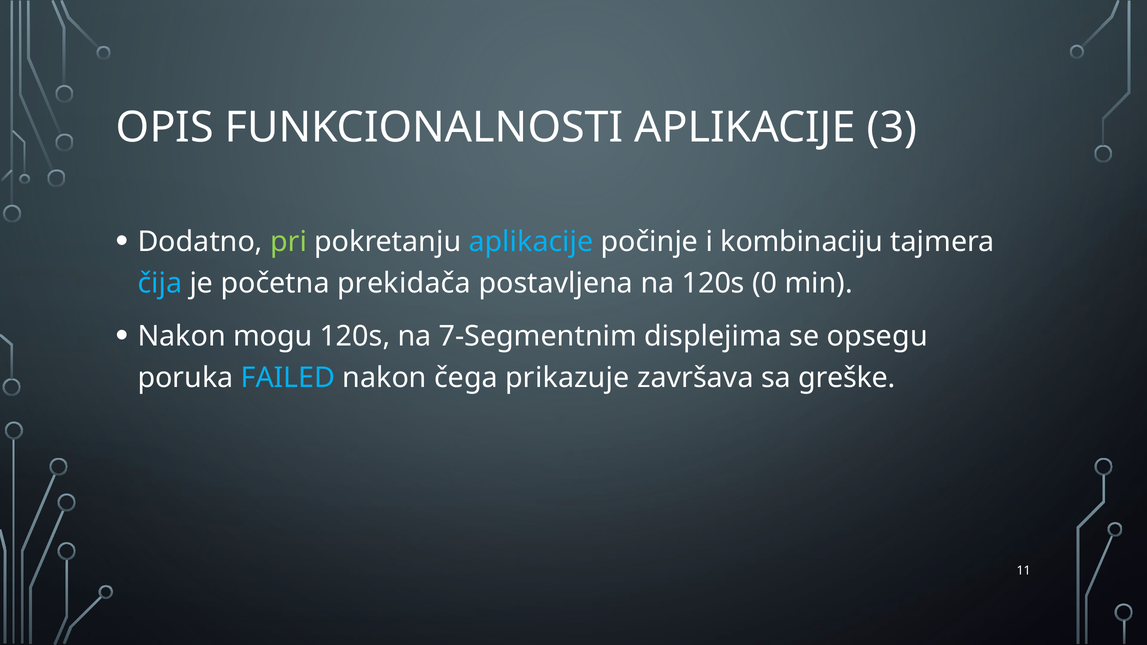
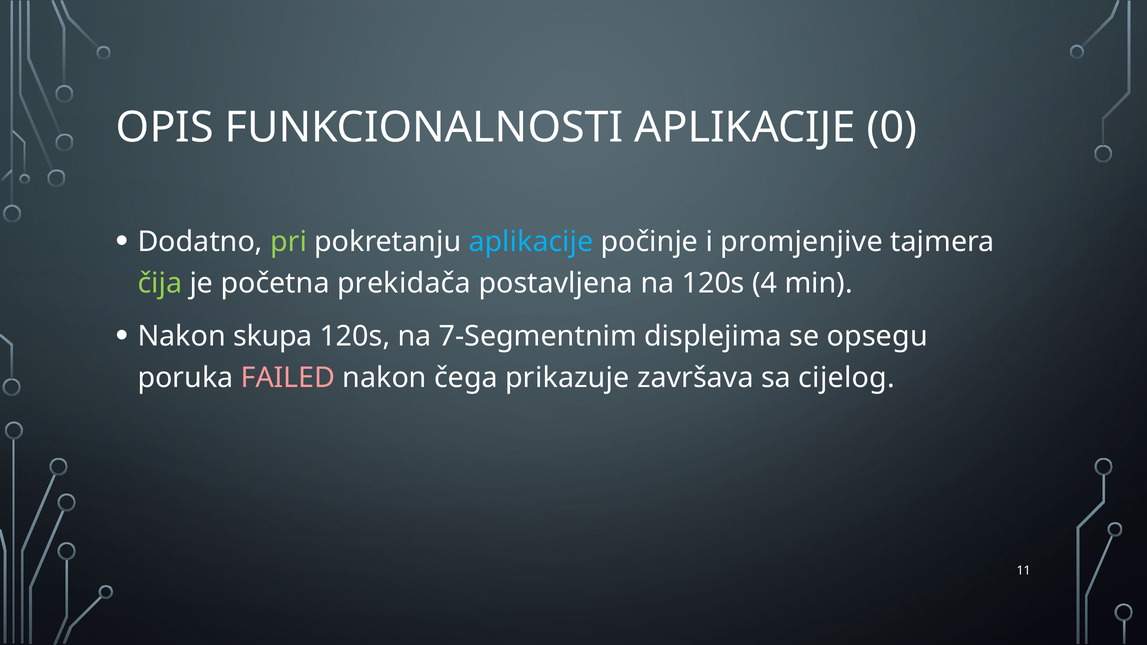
3: 3 -> 0
kombinaciju: kombinaciju -> promjenjive
čija colour: light blue -> light green
0: 0 -> 4
mogu: mogu -> skupa
FAILED colour: light blue -> pink
greške: greške -> cijelog
